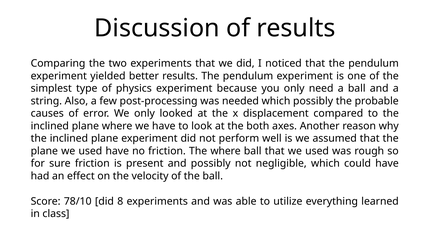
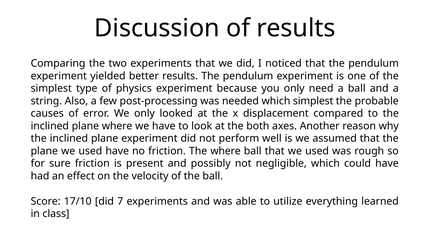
which possibly: possibly -> simplest
78/10: 78/10 -> 17/10
8: 8 -> 7
